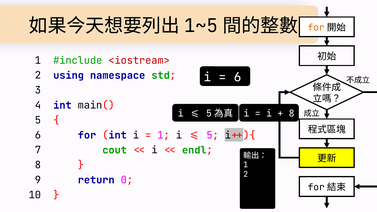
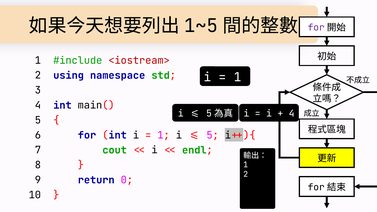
for at (316, 27) colour: orange -> purple
6 at (238, 77): 6 -> 1
8 at (292, 113): 8 -> 4
